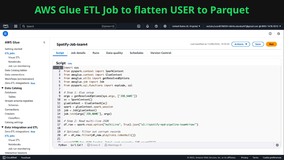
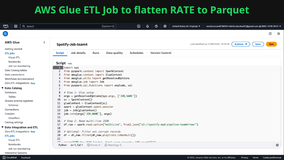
USER: USER -> RATE
